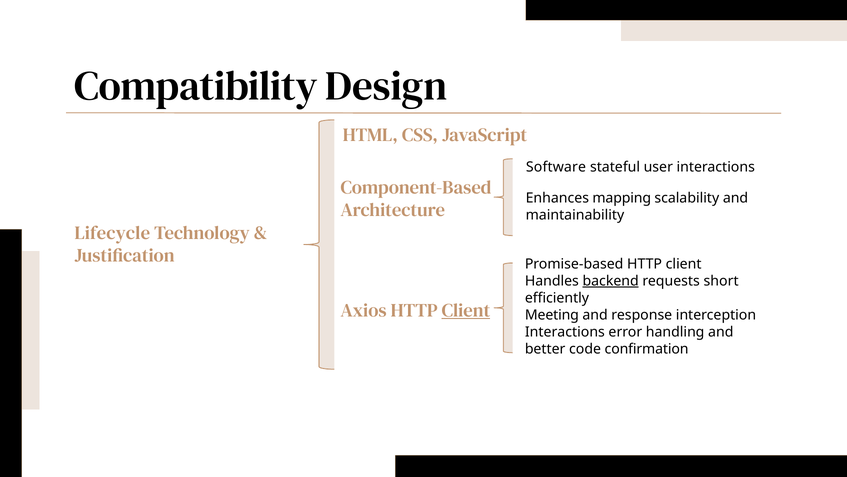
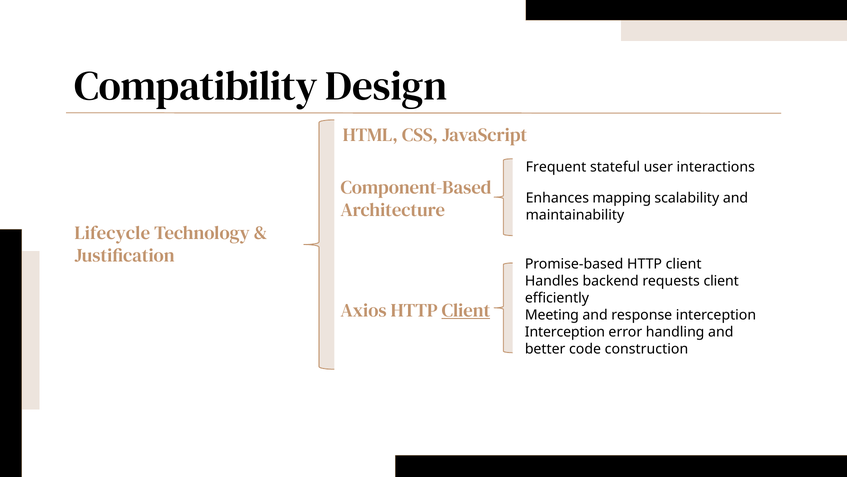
Software: Software -> Frequent
backend underline: present -> none
requests short: short -> client
Interactions at (565, 332): Interactions -> Interception
confirmation: confirmation -> construction
